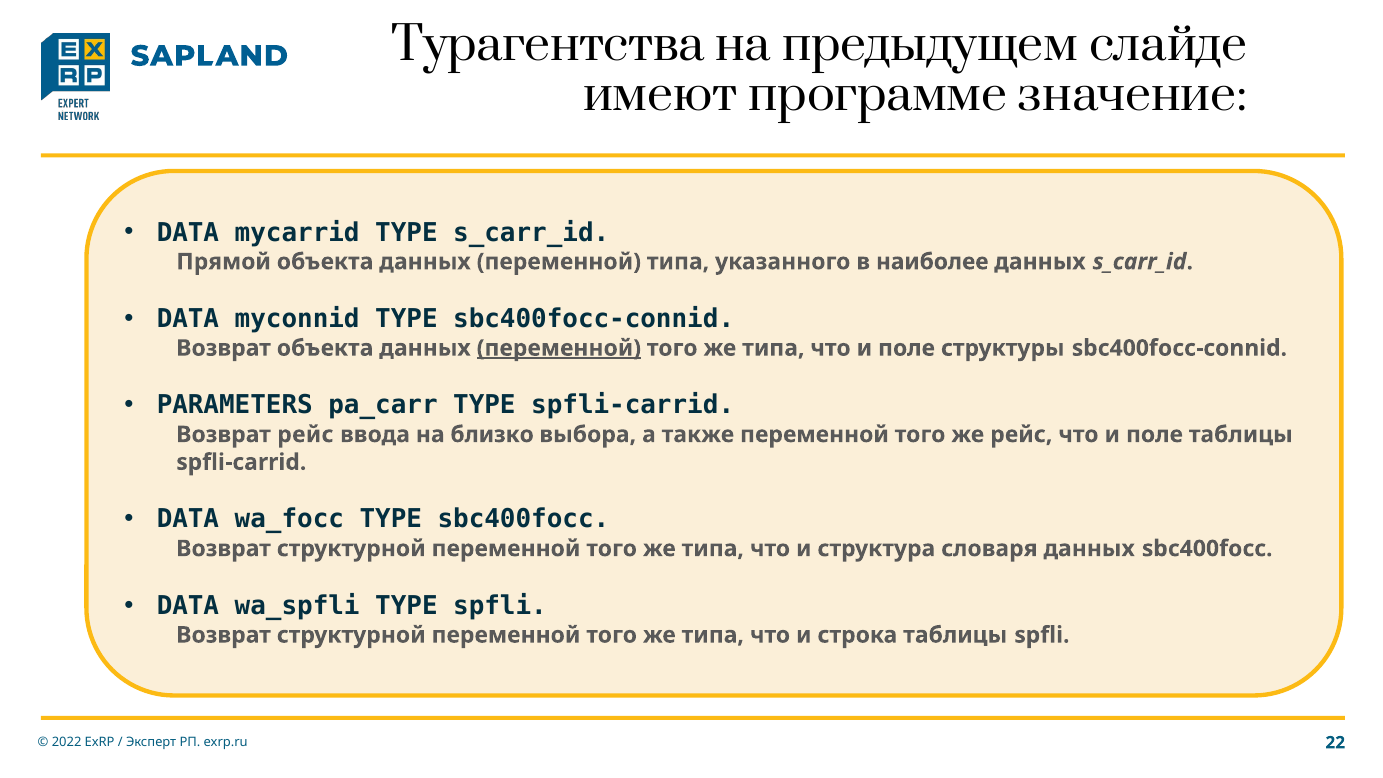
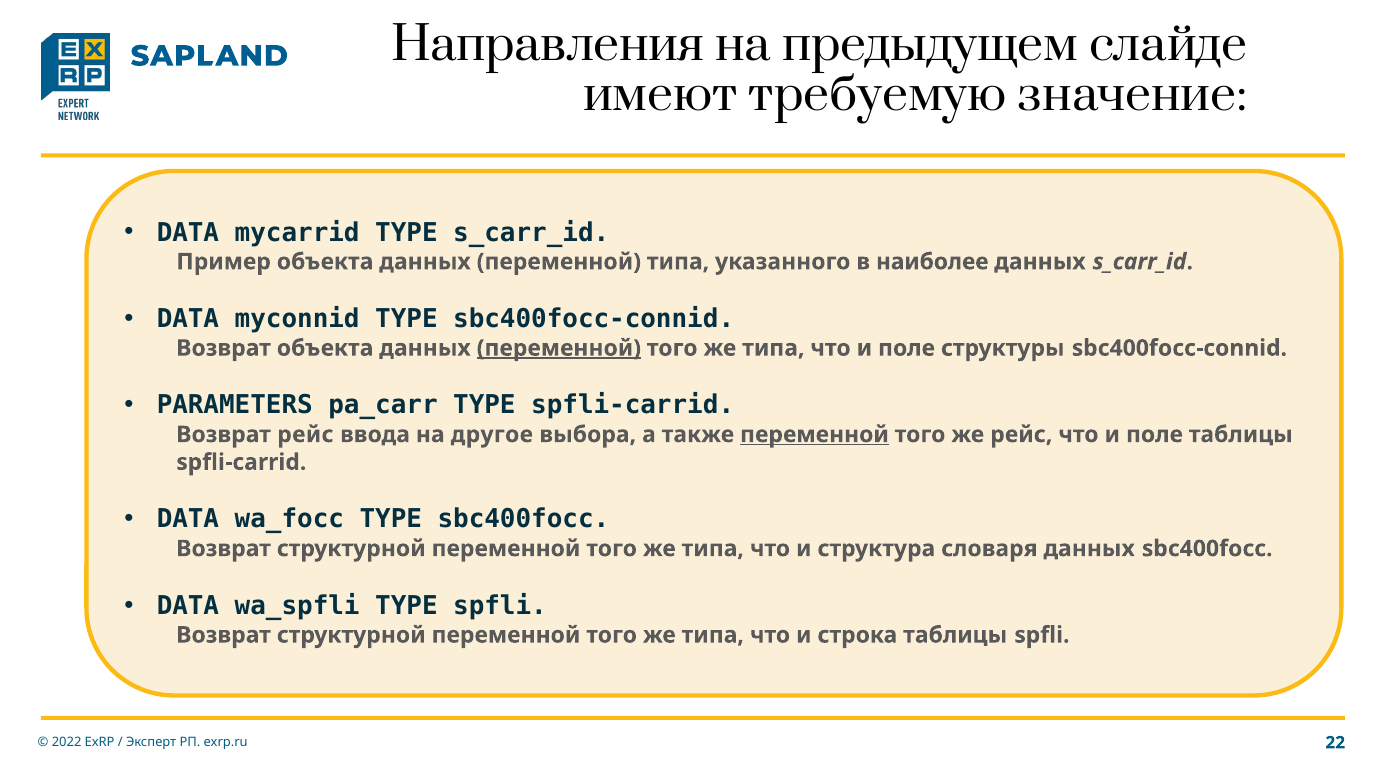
Турагентства: Турагентства -> Направления
программе: программе -> требуемую
Прямой: Прямой -> Пример
близко: близко -> другое
переменной at (814, 434) underline: none -> present
